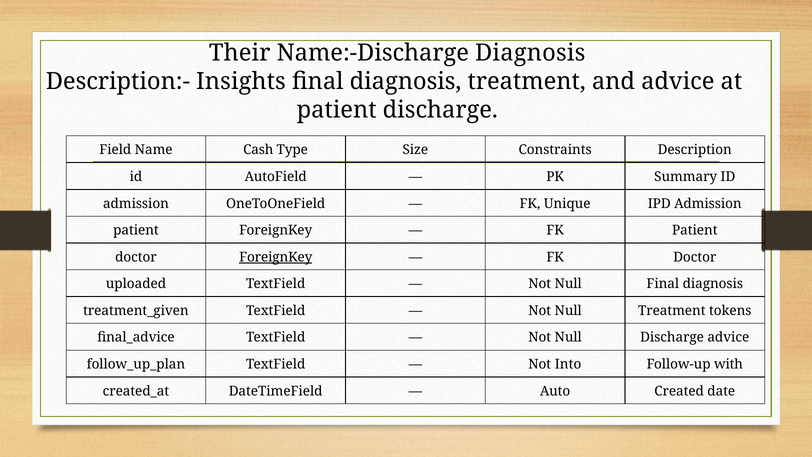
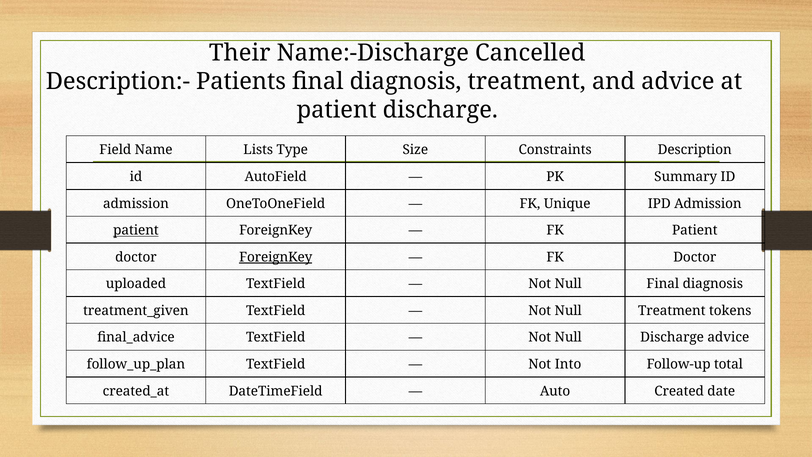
Name:-Discharge Diagnosis: Diagnosis -> Cancelled
Insights: Insights -> Patients
Cash: Cash -> Lists
patient at (136, 230) underline: none -> present
with: with -> total
